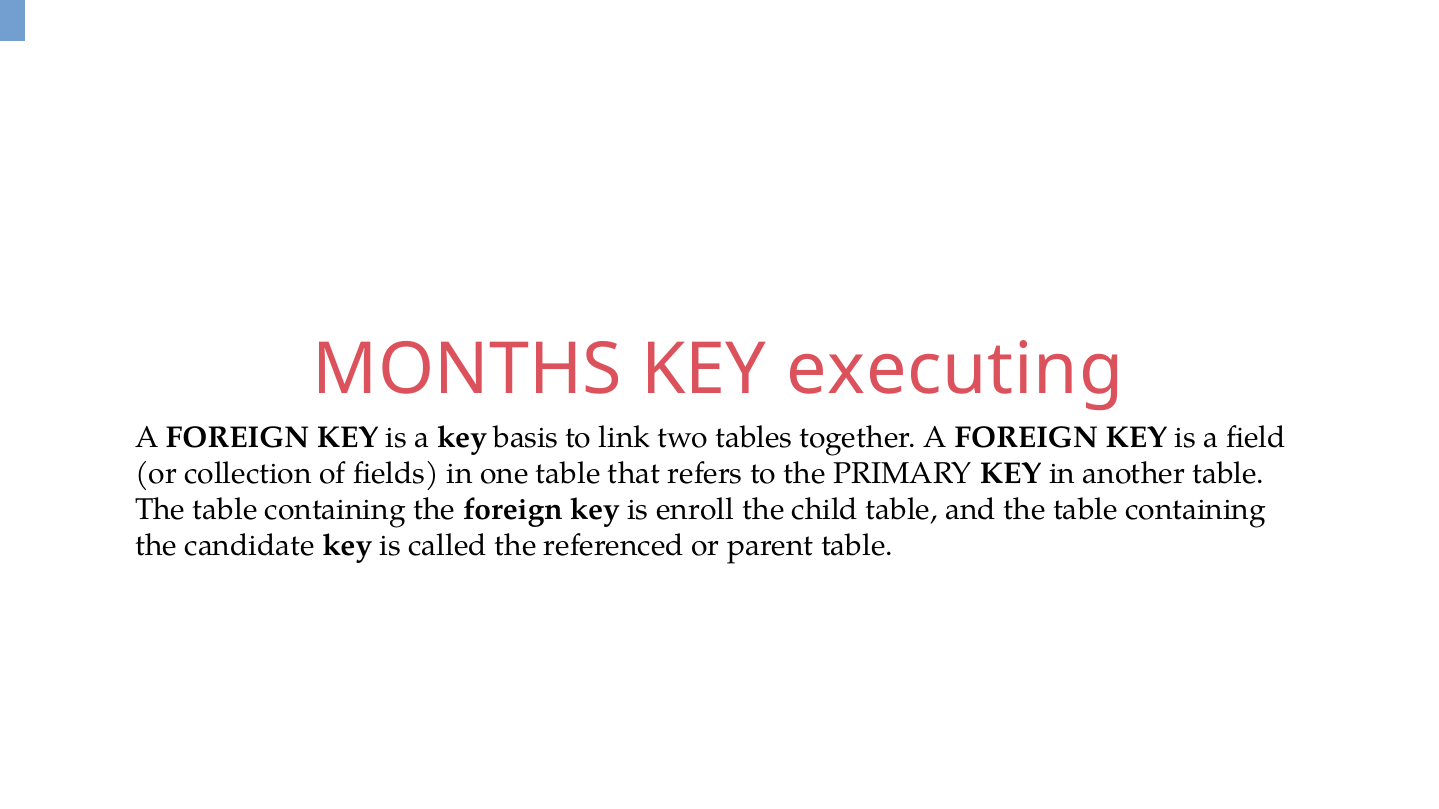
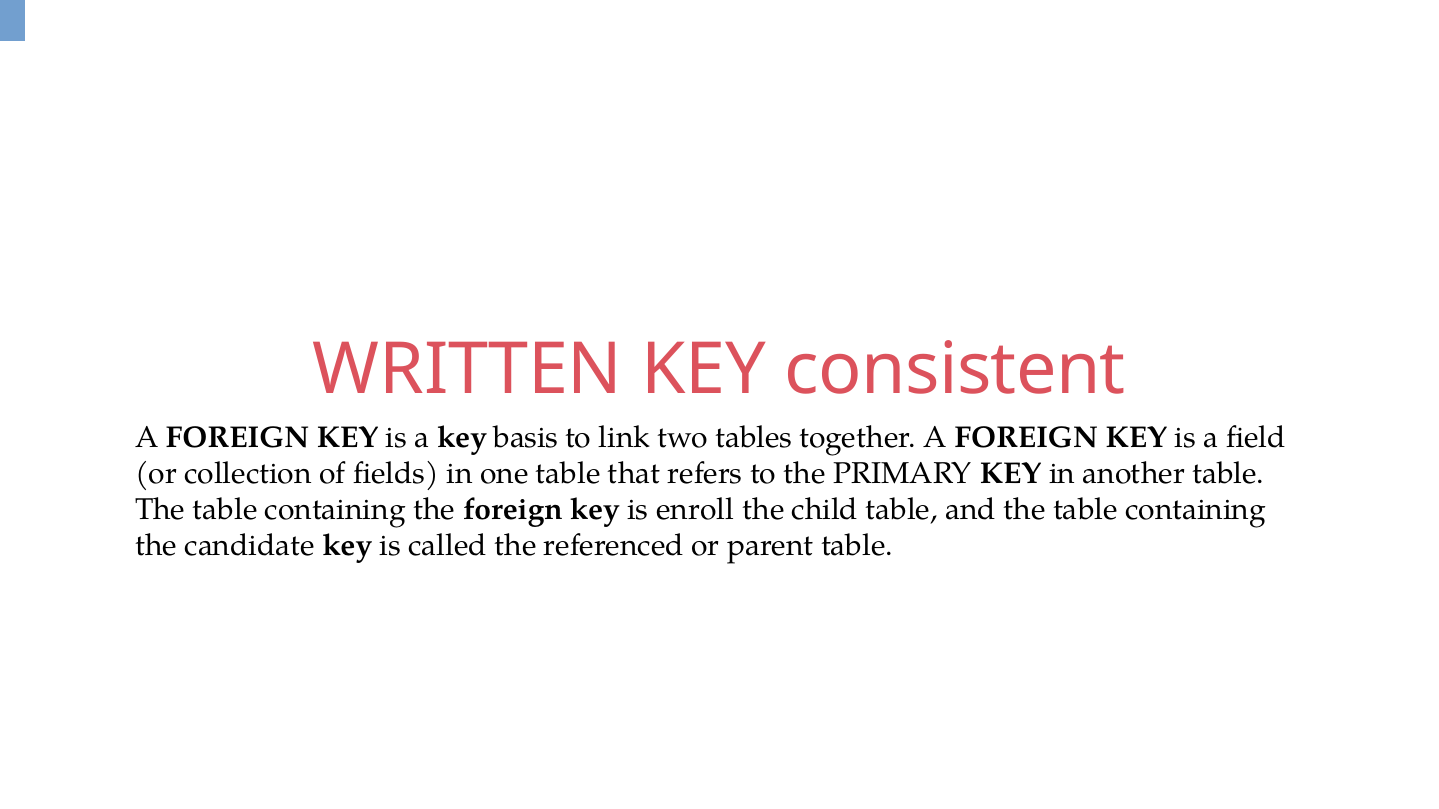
MONTHS: MONTHS -> WRITTEN
executing: executing -> consistent
